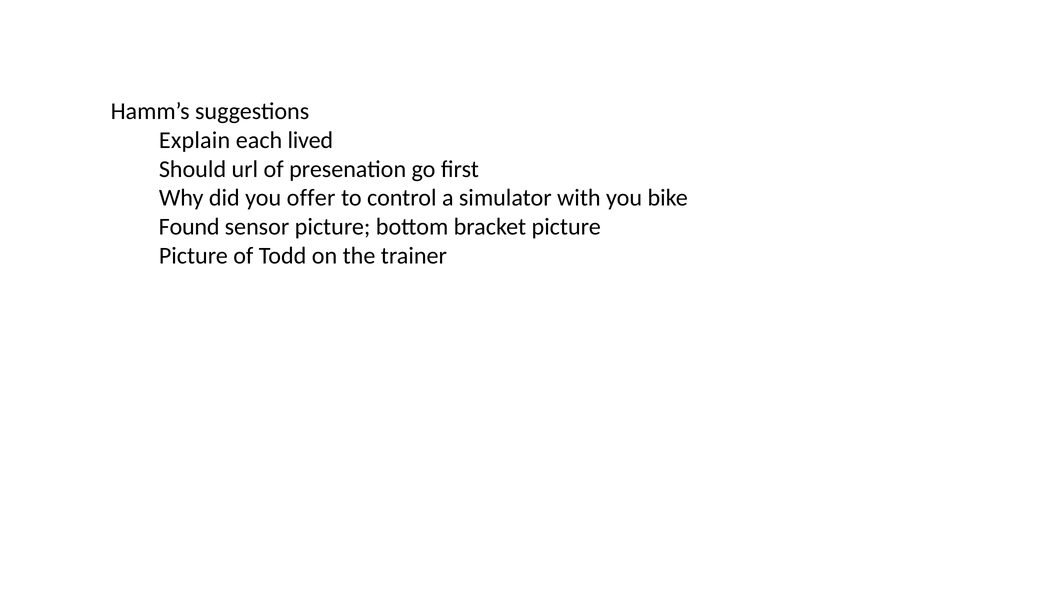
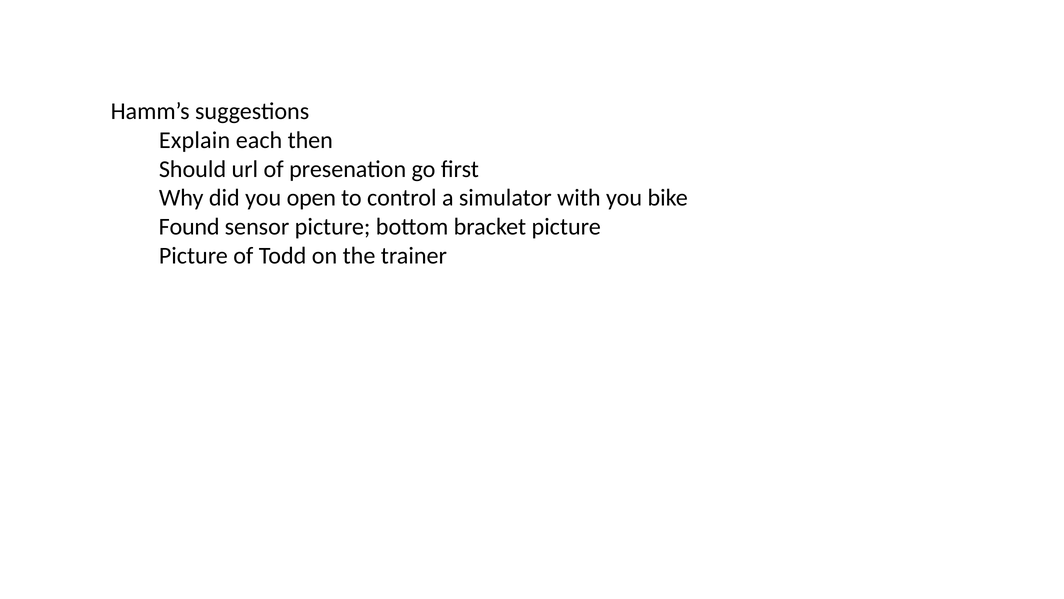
lived: lived -> then
offer: offer -> open
